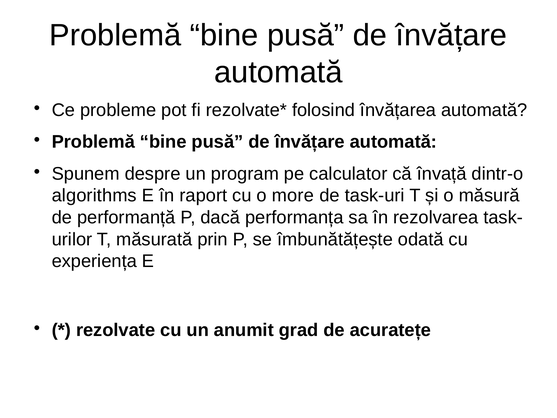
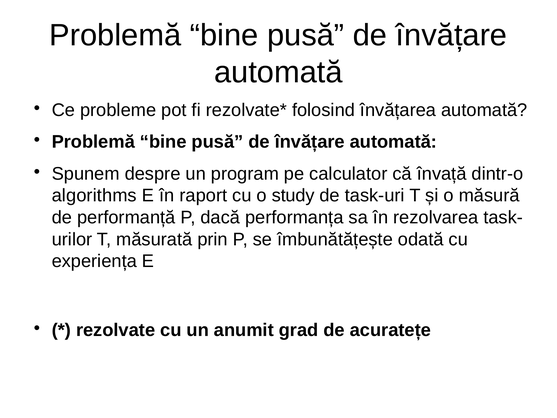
more: more -> study
